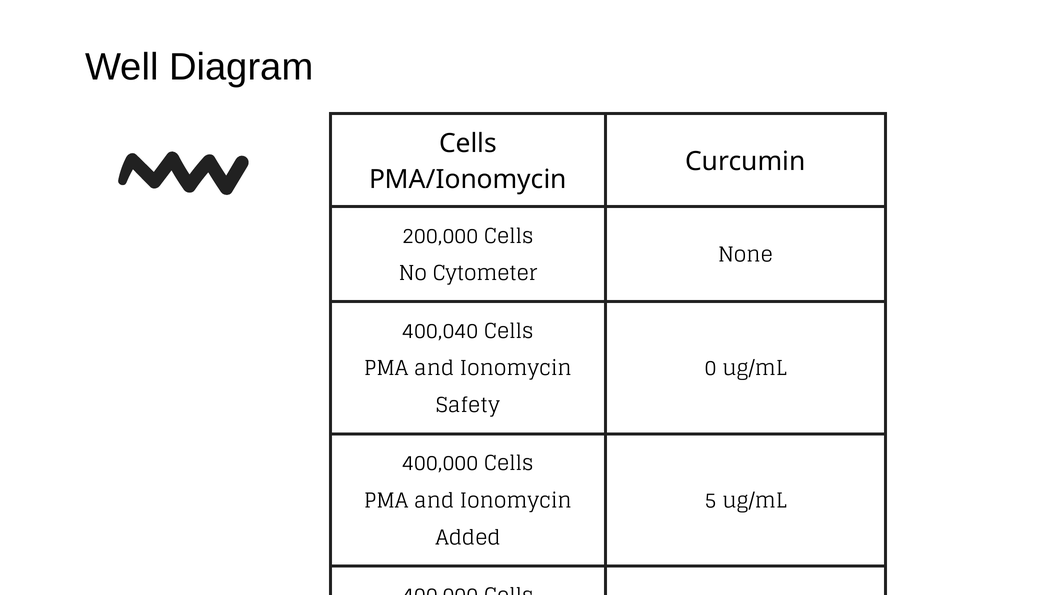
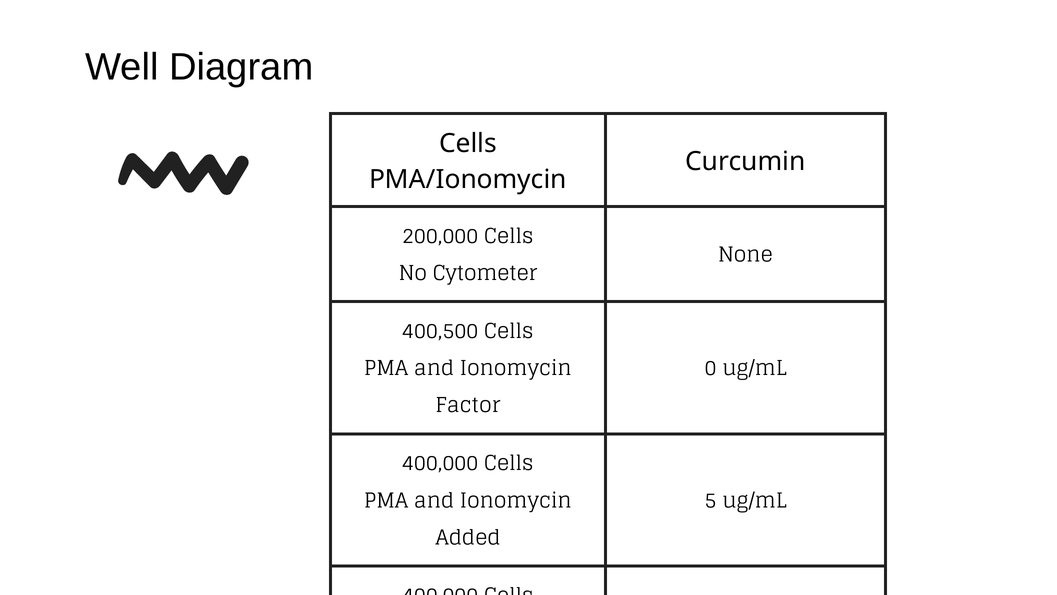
400,040: 400,040 -> 400,500
Safety: Safety -> Factor
